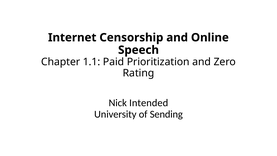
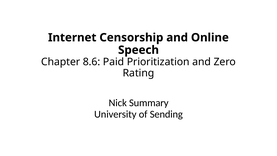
1.1: 1.1 -> 8.6
Intended: Intended -> Summary
